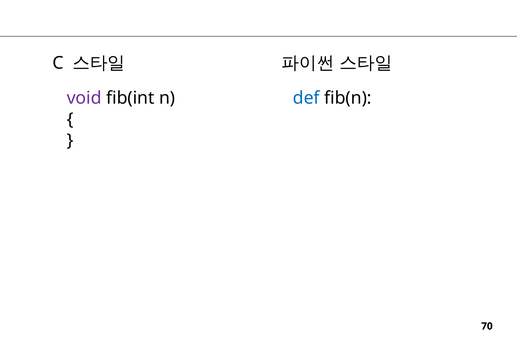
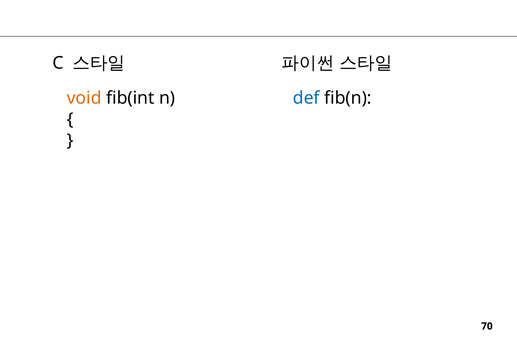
void colour: purple -> orange
